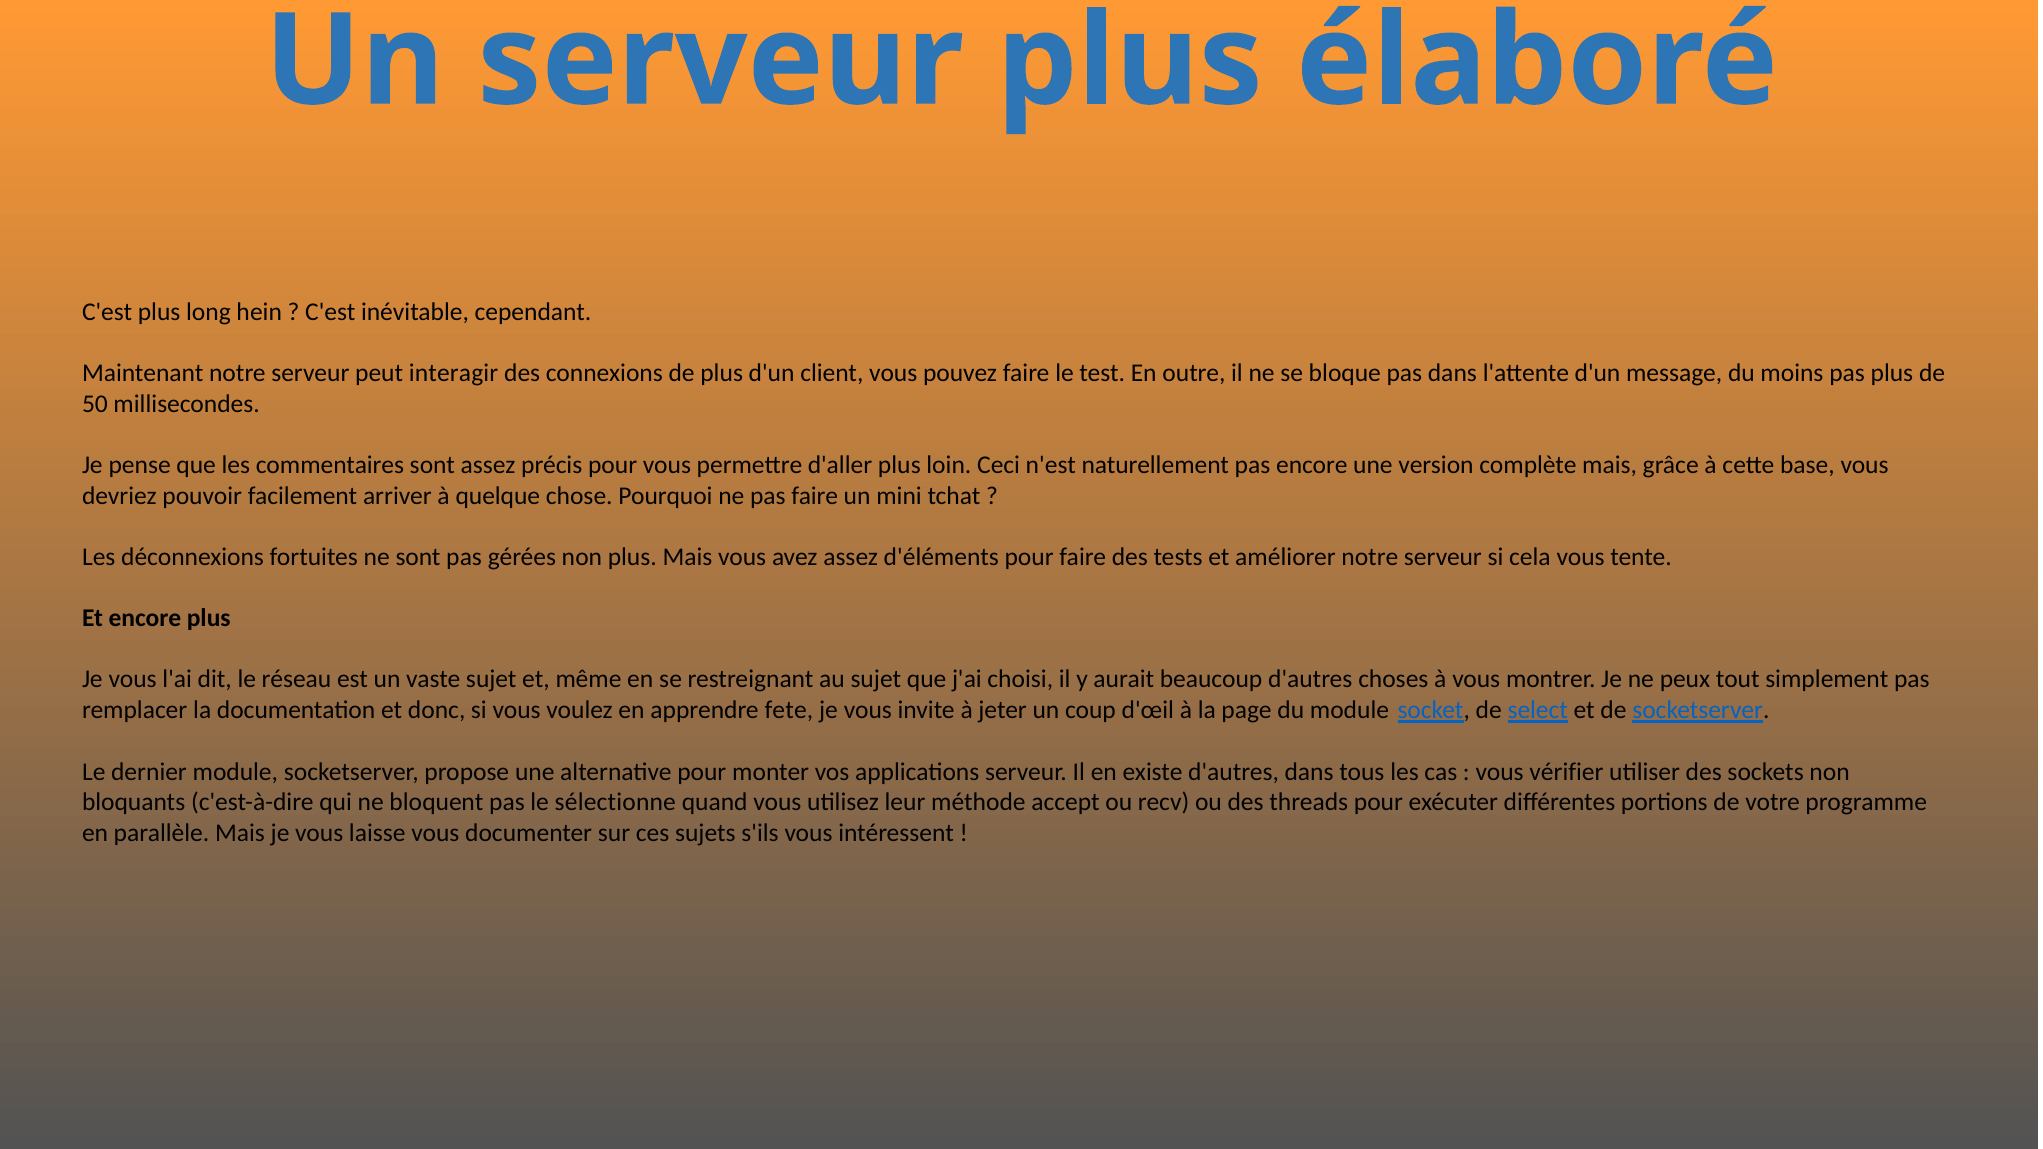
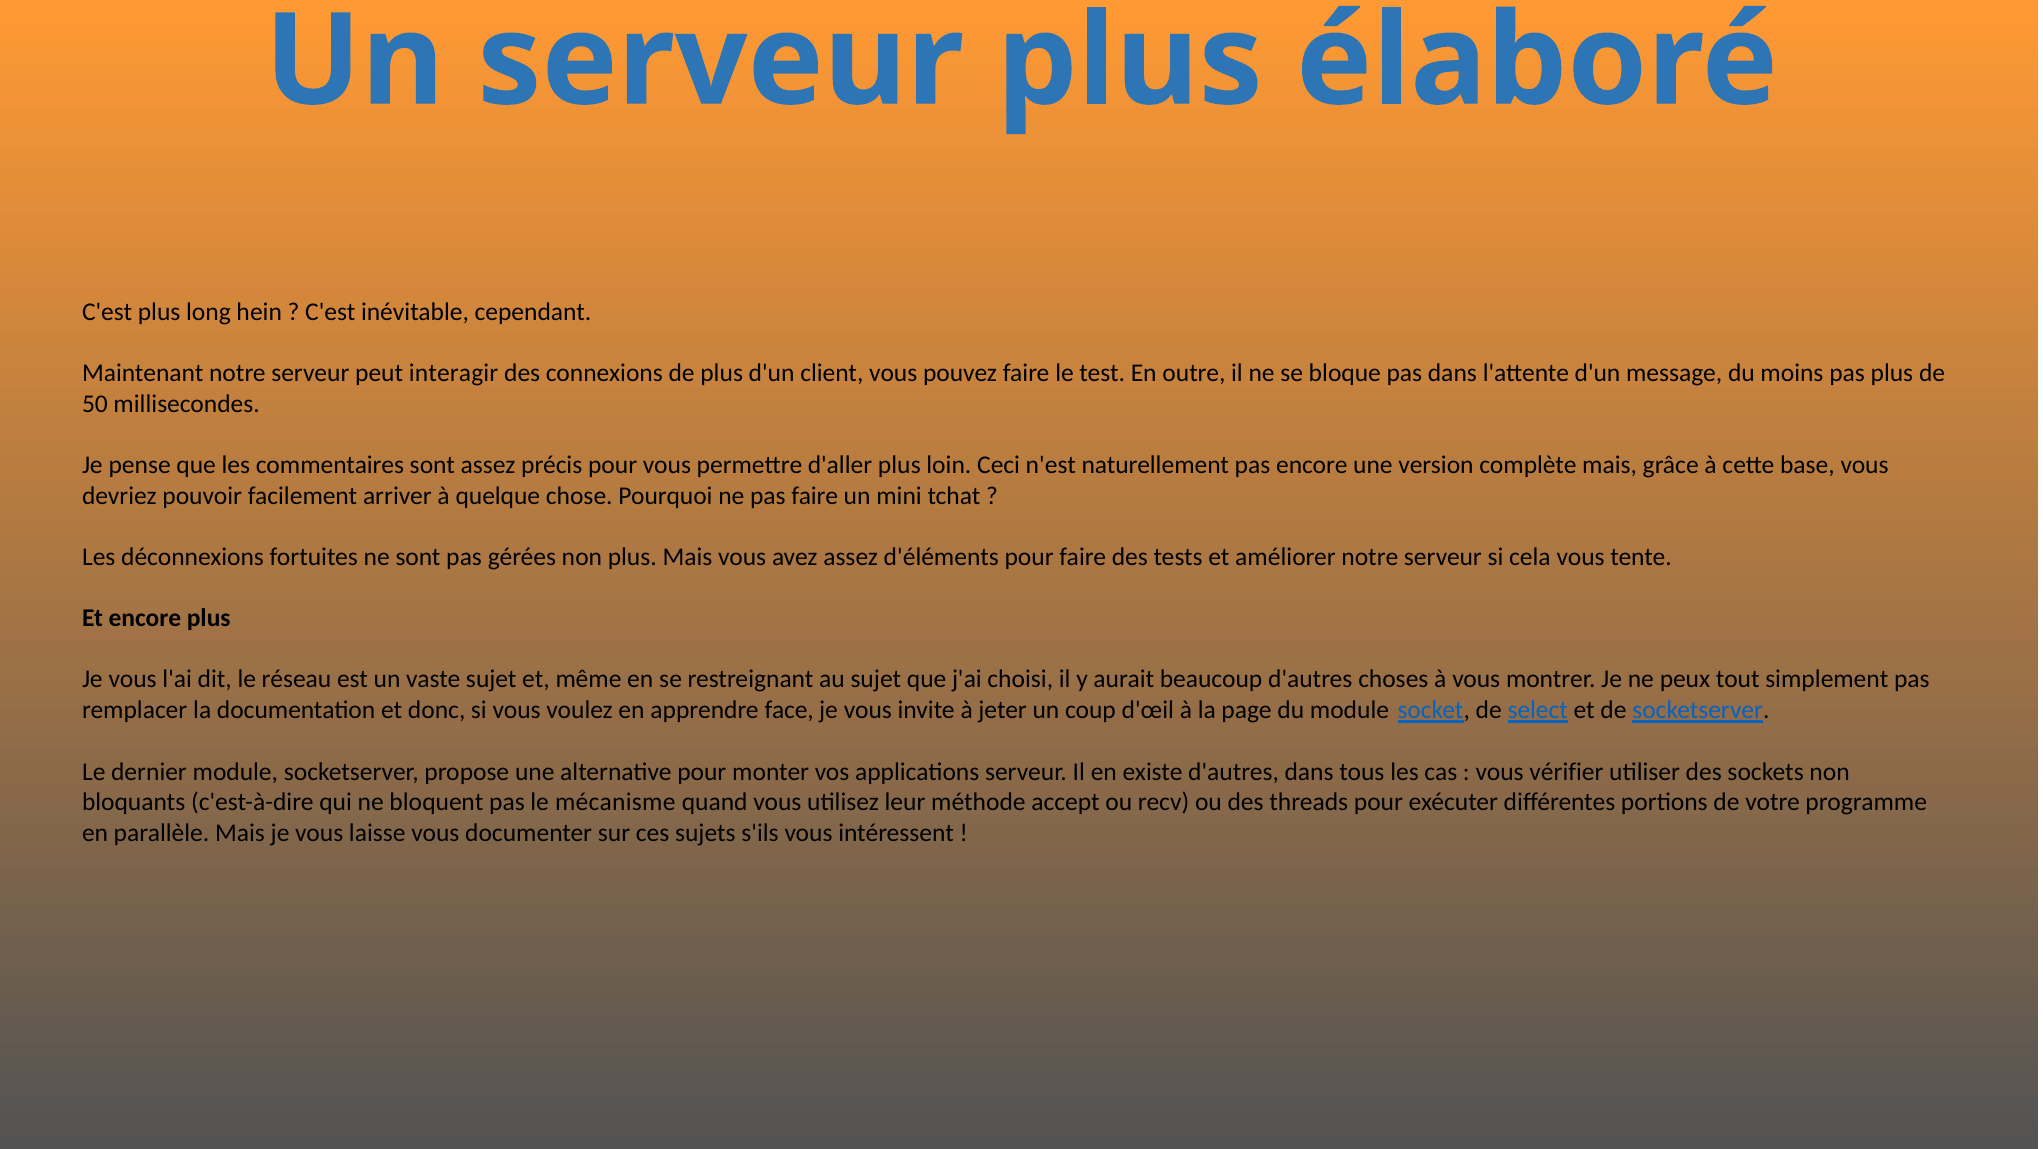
fete: fete -> face
sélectionne: sélectionne -> mécanisme
